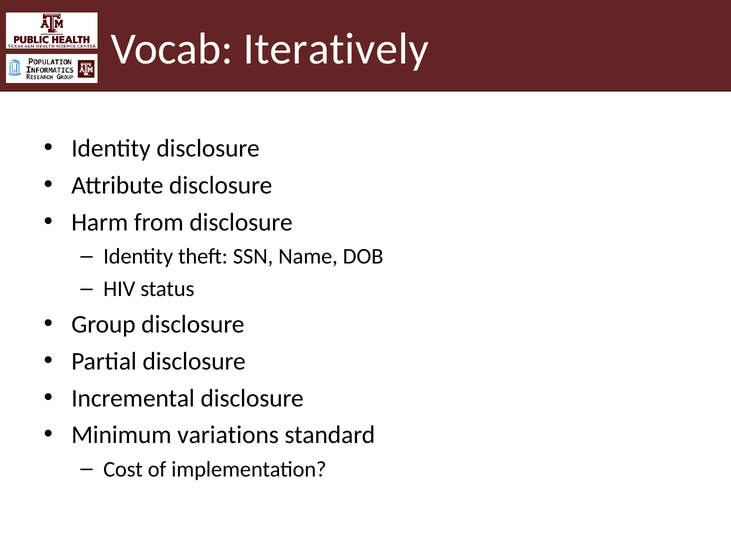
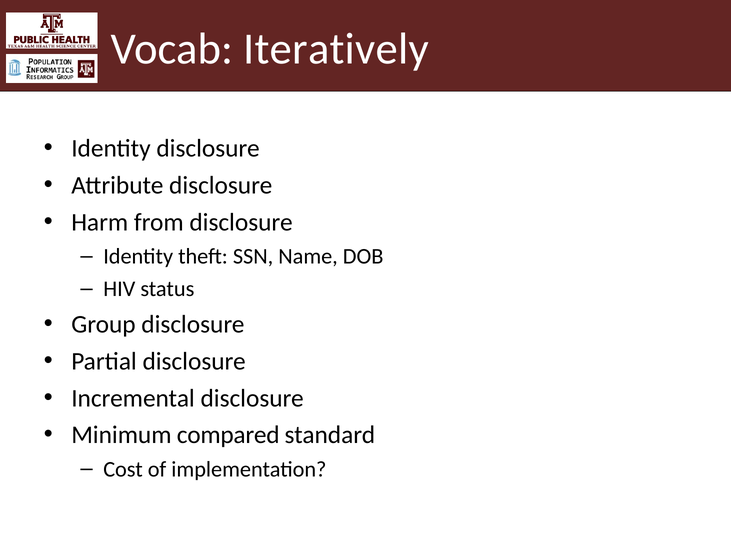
variations: variations -> compared
